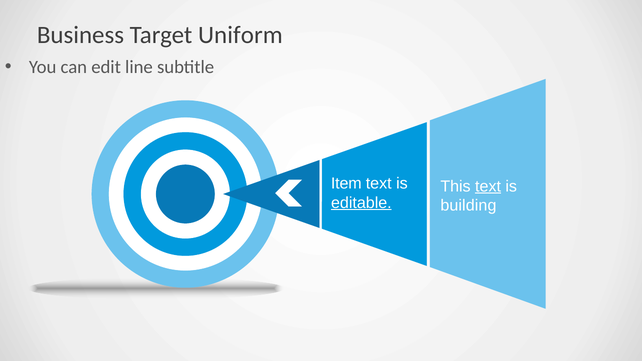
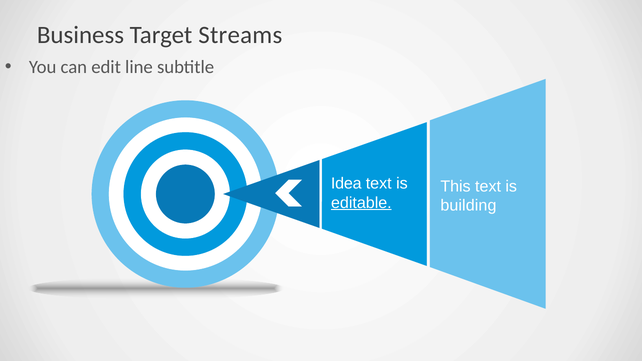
Uniform: Uniform -> Streams
Item: Item -> Idea
text at (488, 186) underline: present -> none
